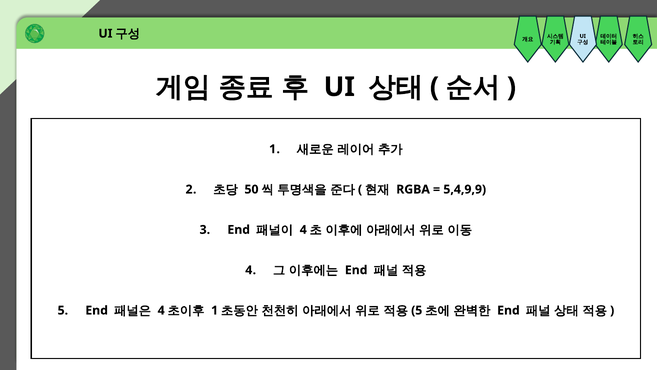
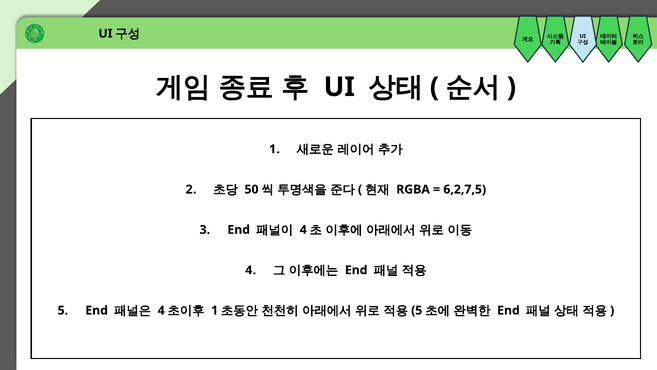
5,4,9,9: 5,4,9,9 -> 6,2,7,5
